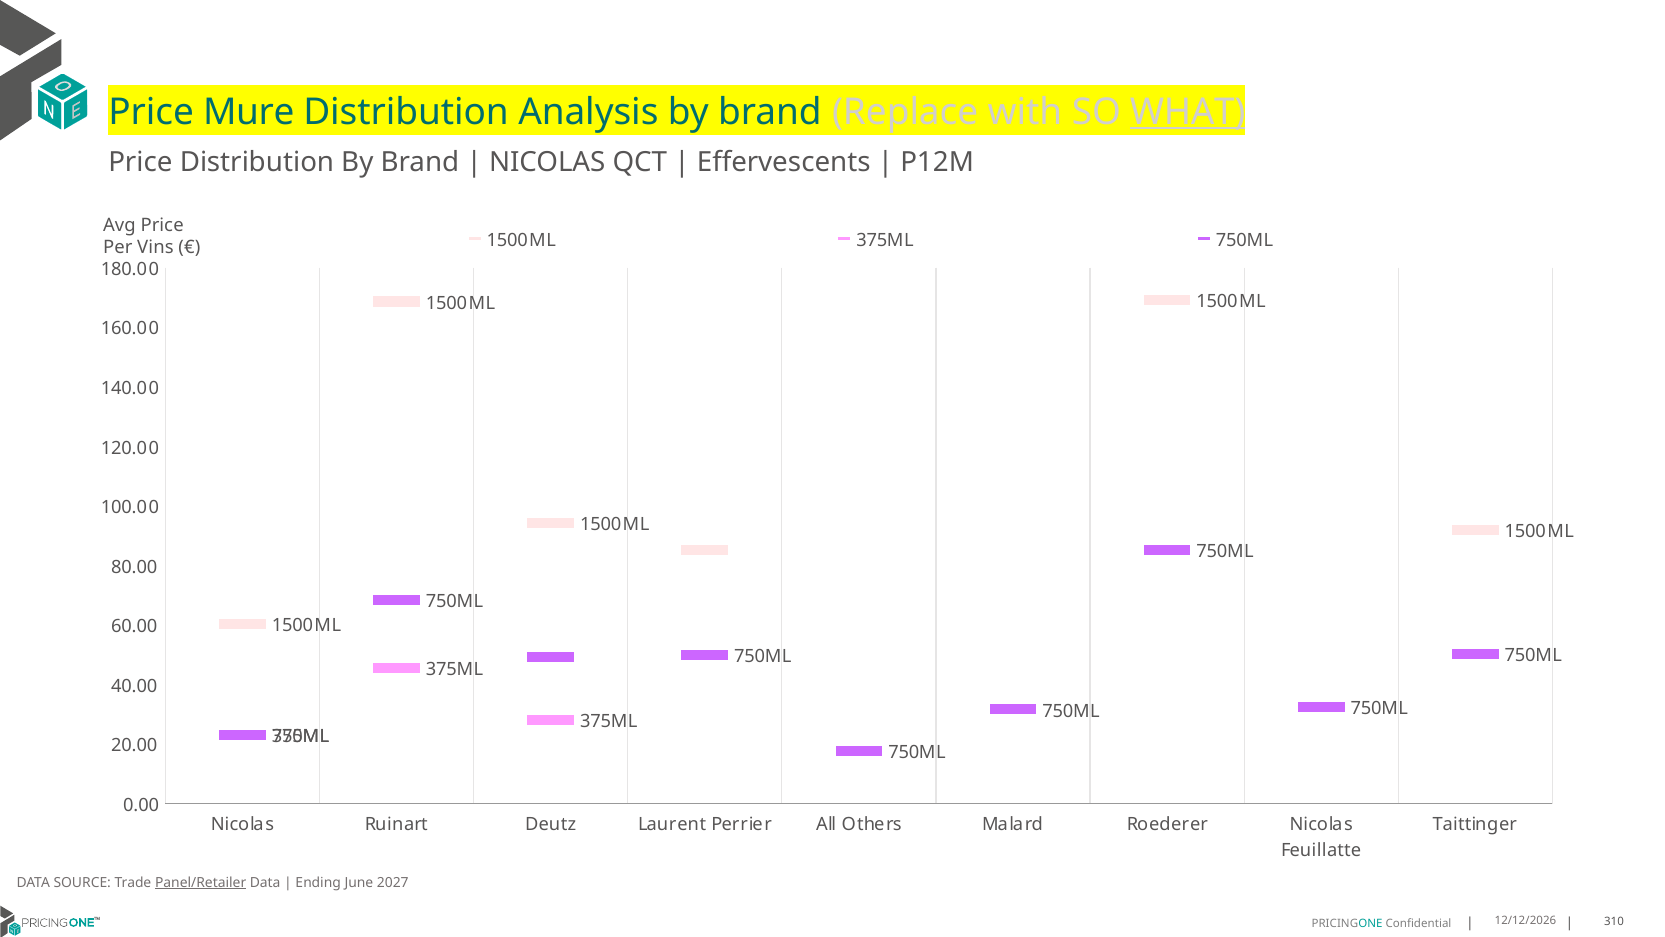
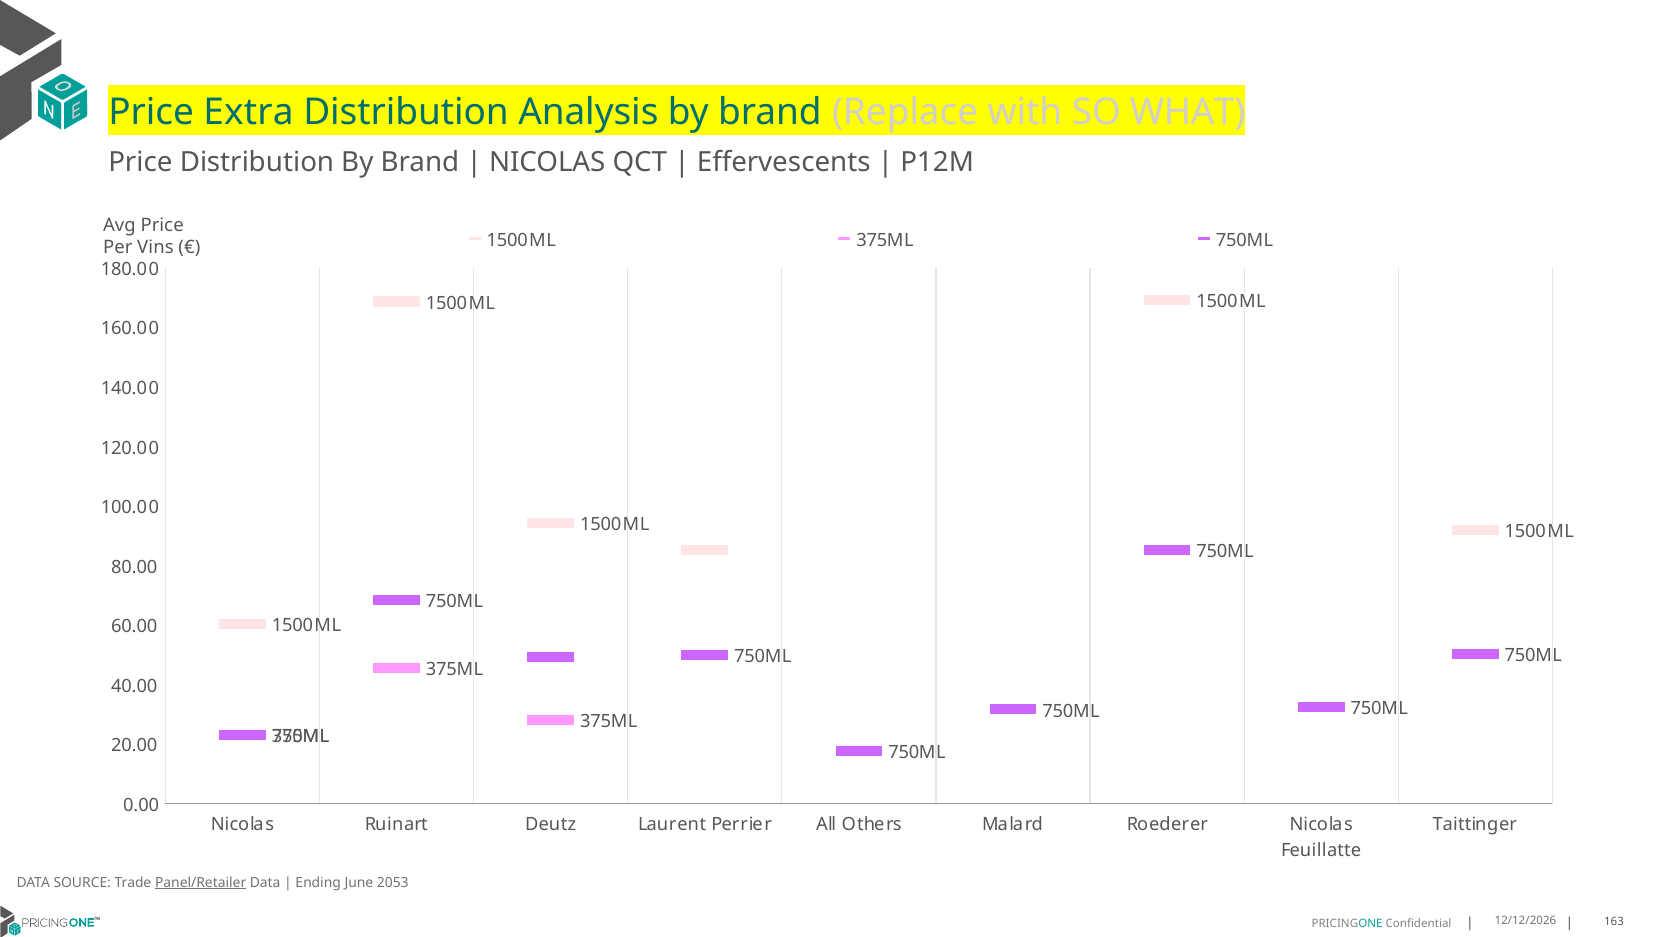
Mure: Mure -> Extra
WHAT underline: present -> none
2027: 2027 -> 2053
310: 310 -> 163
